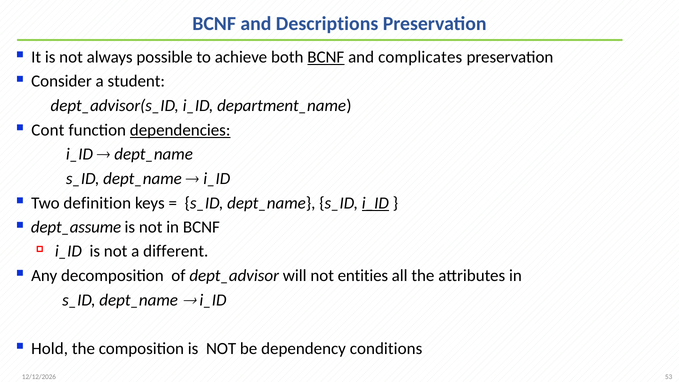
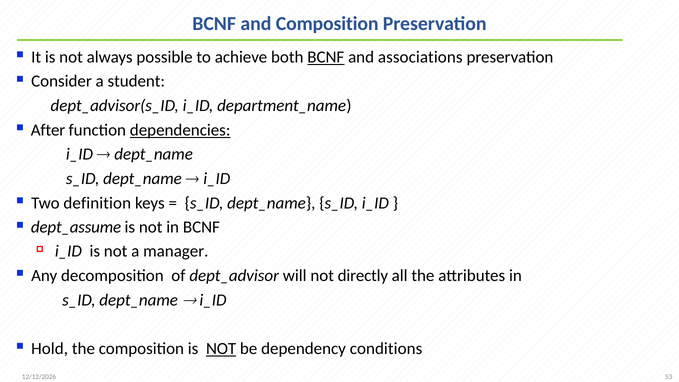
and Descriptions: Descriptions -> Composition
complicates: complicates -> associations
Cont: Cont -> After
i_ID at (375, 203) underline: present -> none
different: different -> manager
entities: entities -> directly
NOT at (221, 349) underline: none -> present
